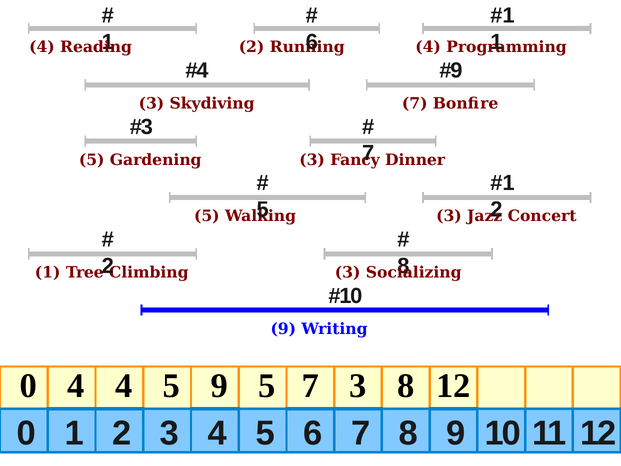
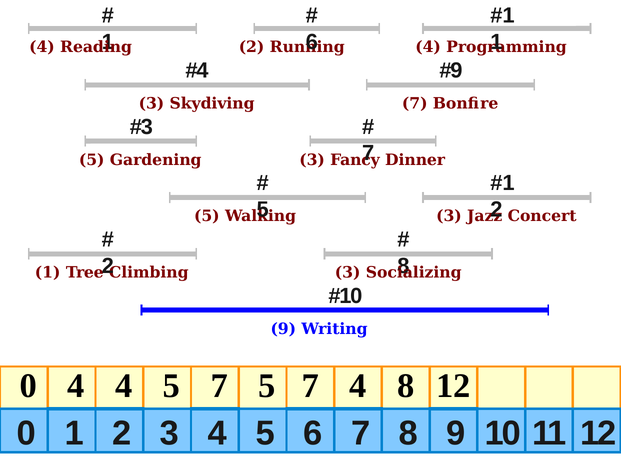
4 5 9: 9 -> 7
7 3: 3 -> 4
